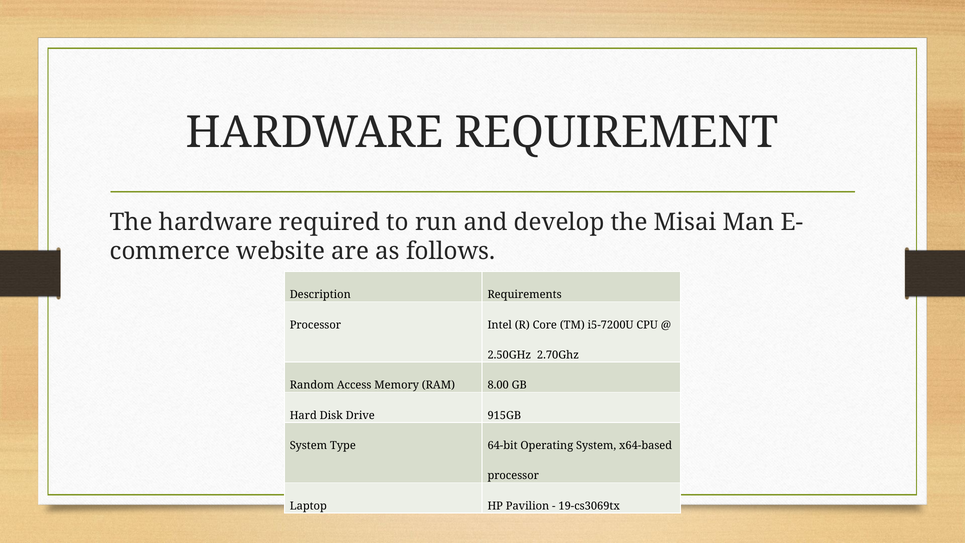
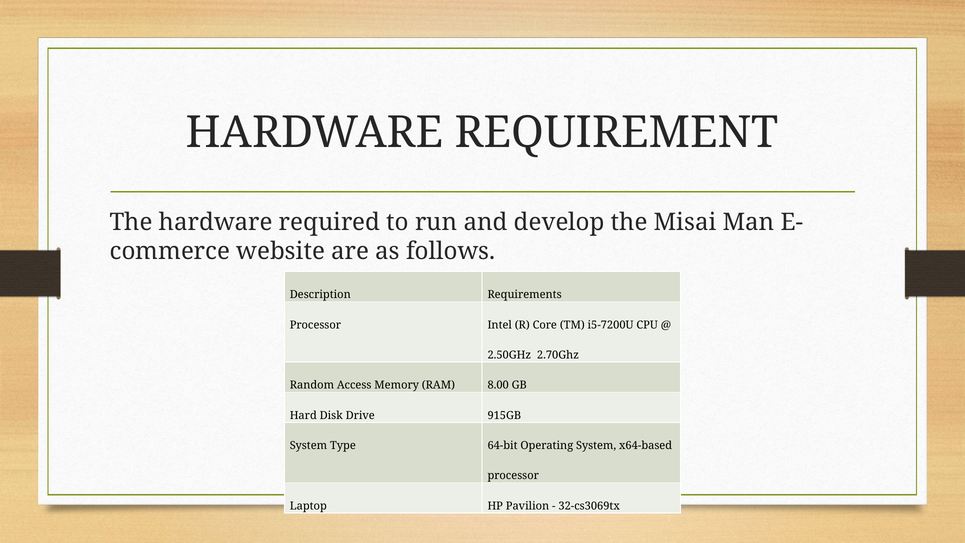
19-cs3069tx: 19-cs3069tx -> 32-cs3069tx
